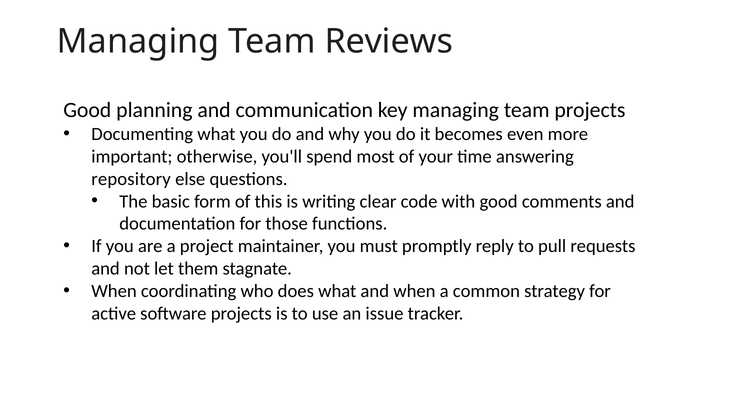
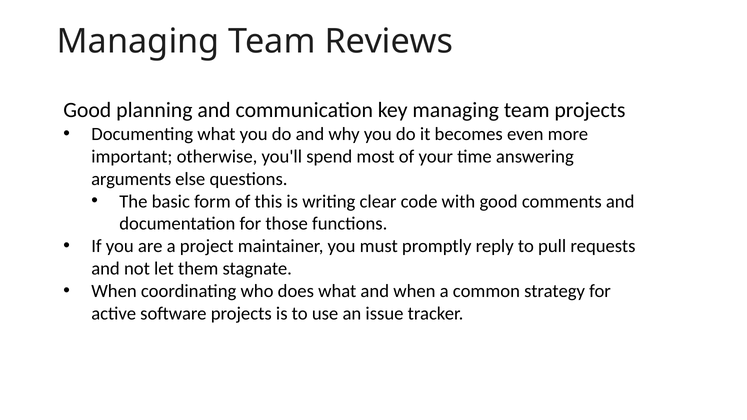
repository: repository -> arguments
